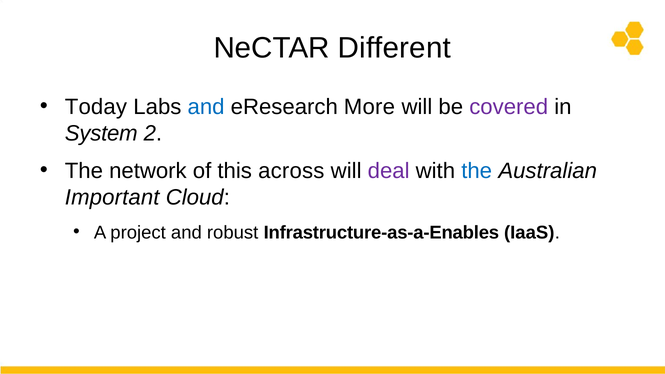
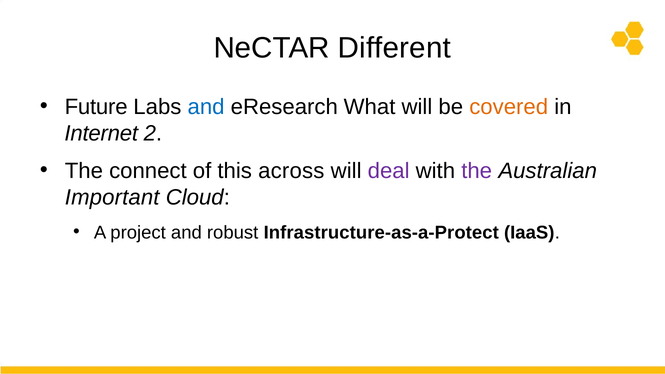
Today: Today -> Future
More: More -> What
covered colour: purple -> orange
System: System -> Internet
network: network -> connect
the at (477, 171) colour: blue -> purple
Infrastructure-as-a-Enables: Infrastructure-as-a-Enables -> Infrastructure-as-a-Protect
